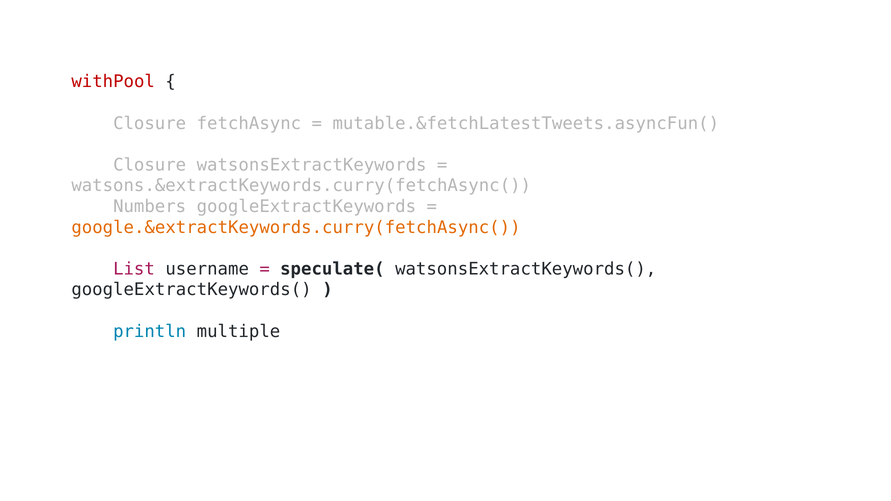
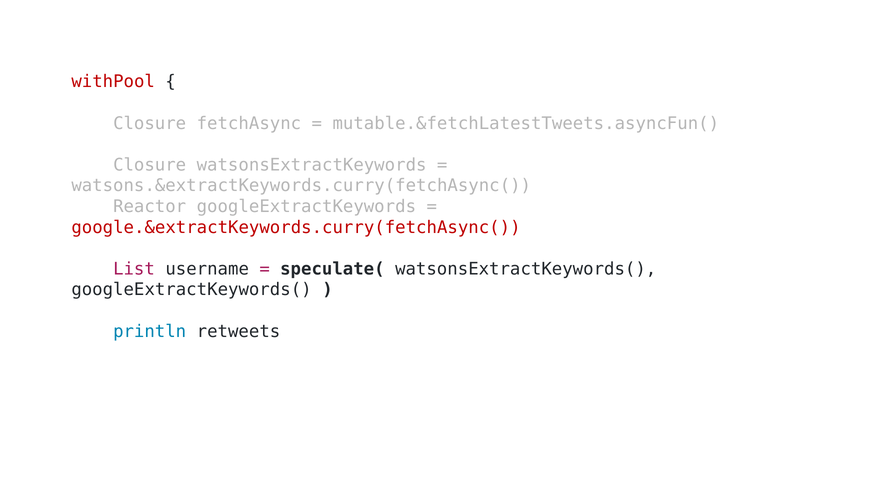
Numbers: Numbers -> Reactor
google.&extractKeywords.curry(fetchAsync( colour: orange -> red
multiple: multiple -> retweets
